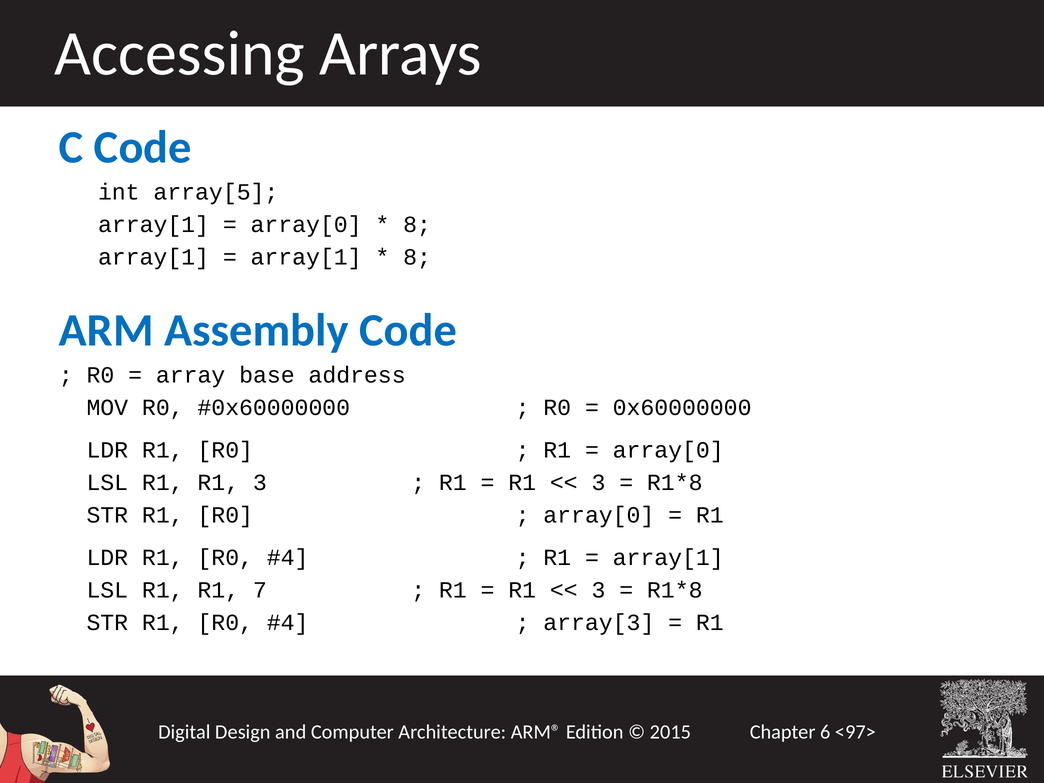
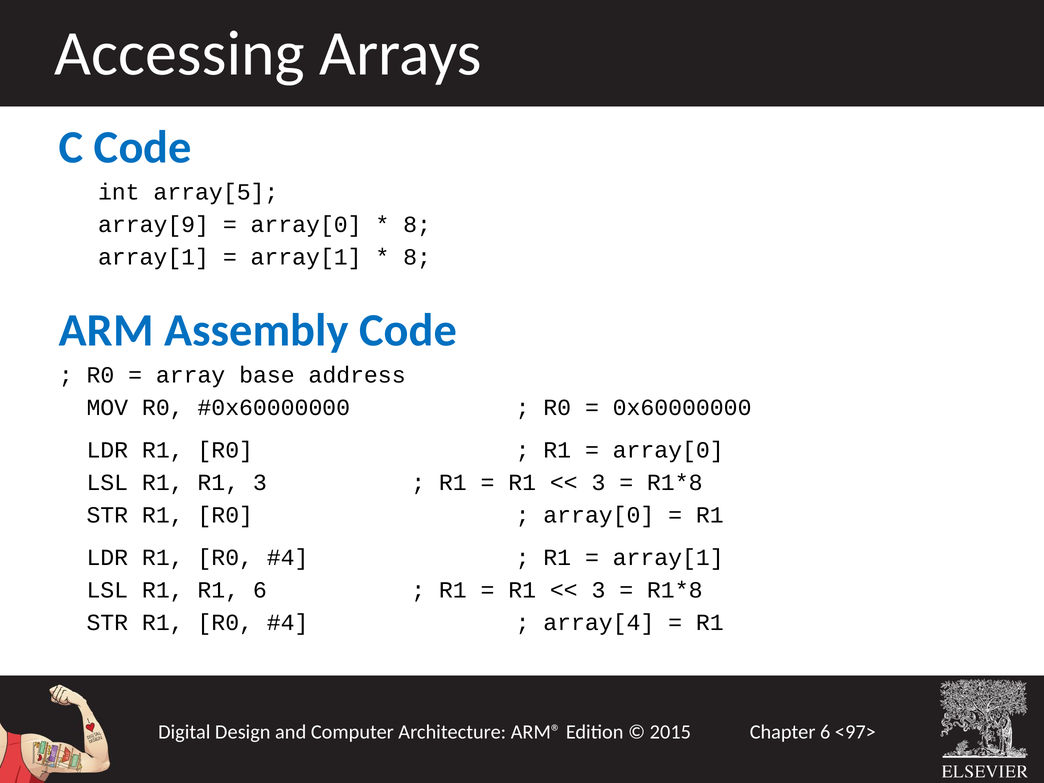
array[1 at (154, 225): array[1 -> array[9
R1 7: 7 -> 6
array[3: array[3 -> array[4
